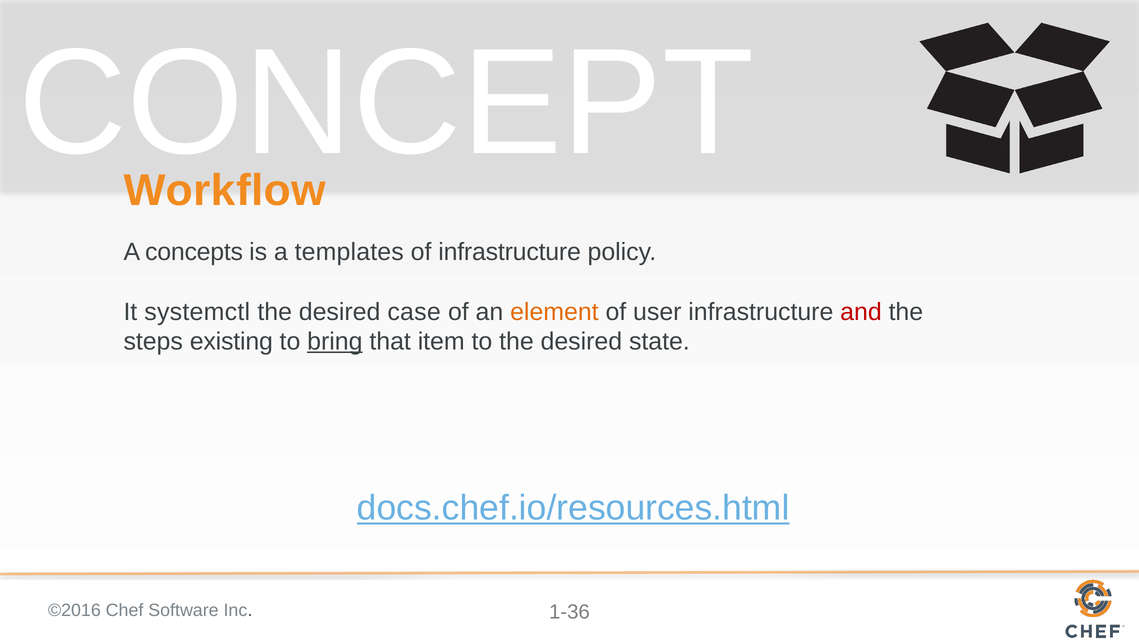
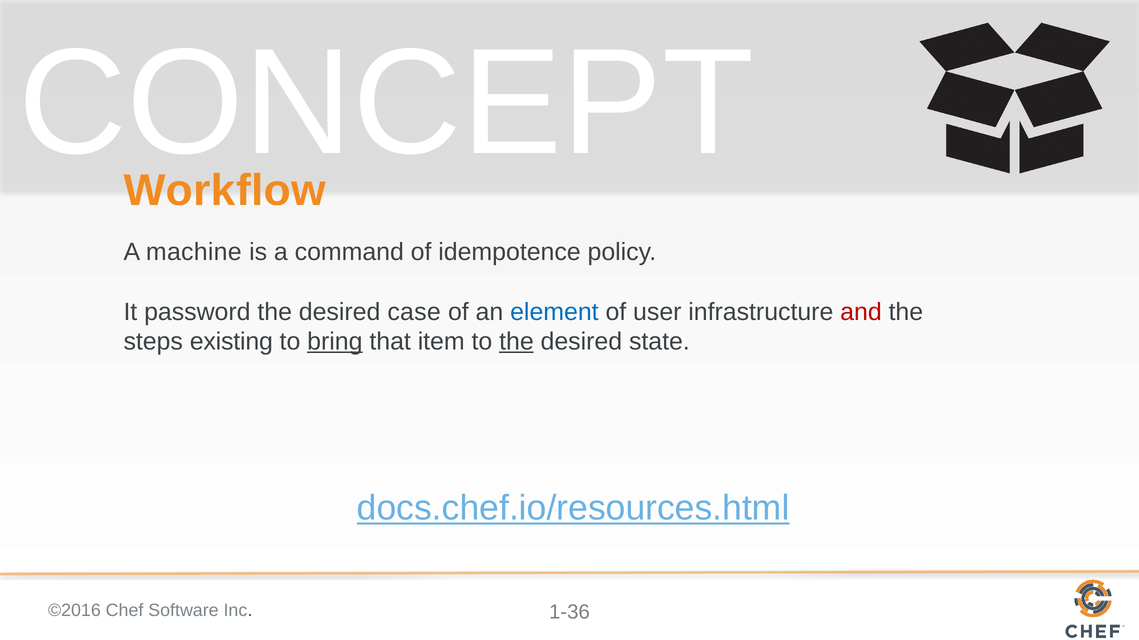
concepts: concepts -> machine
templates: templates -> command
of infrastructure: infrastructure -> idempotence
systemctl: systemctl -> password
element colour: orange -> blue
the at (516, 342) underline: none -> present
